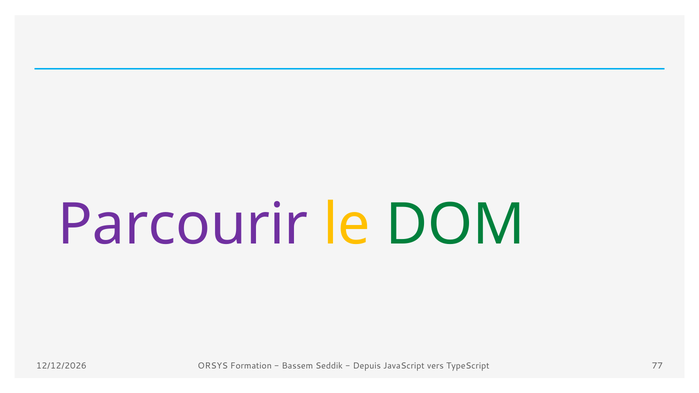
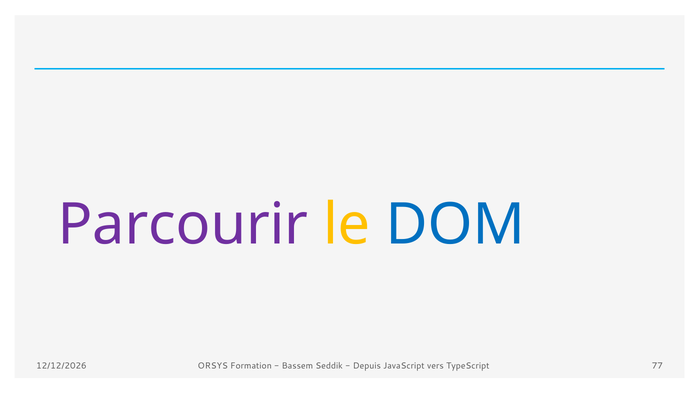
DOM colour: green -> blue
